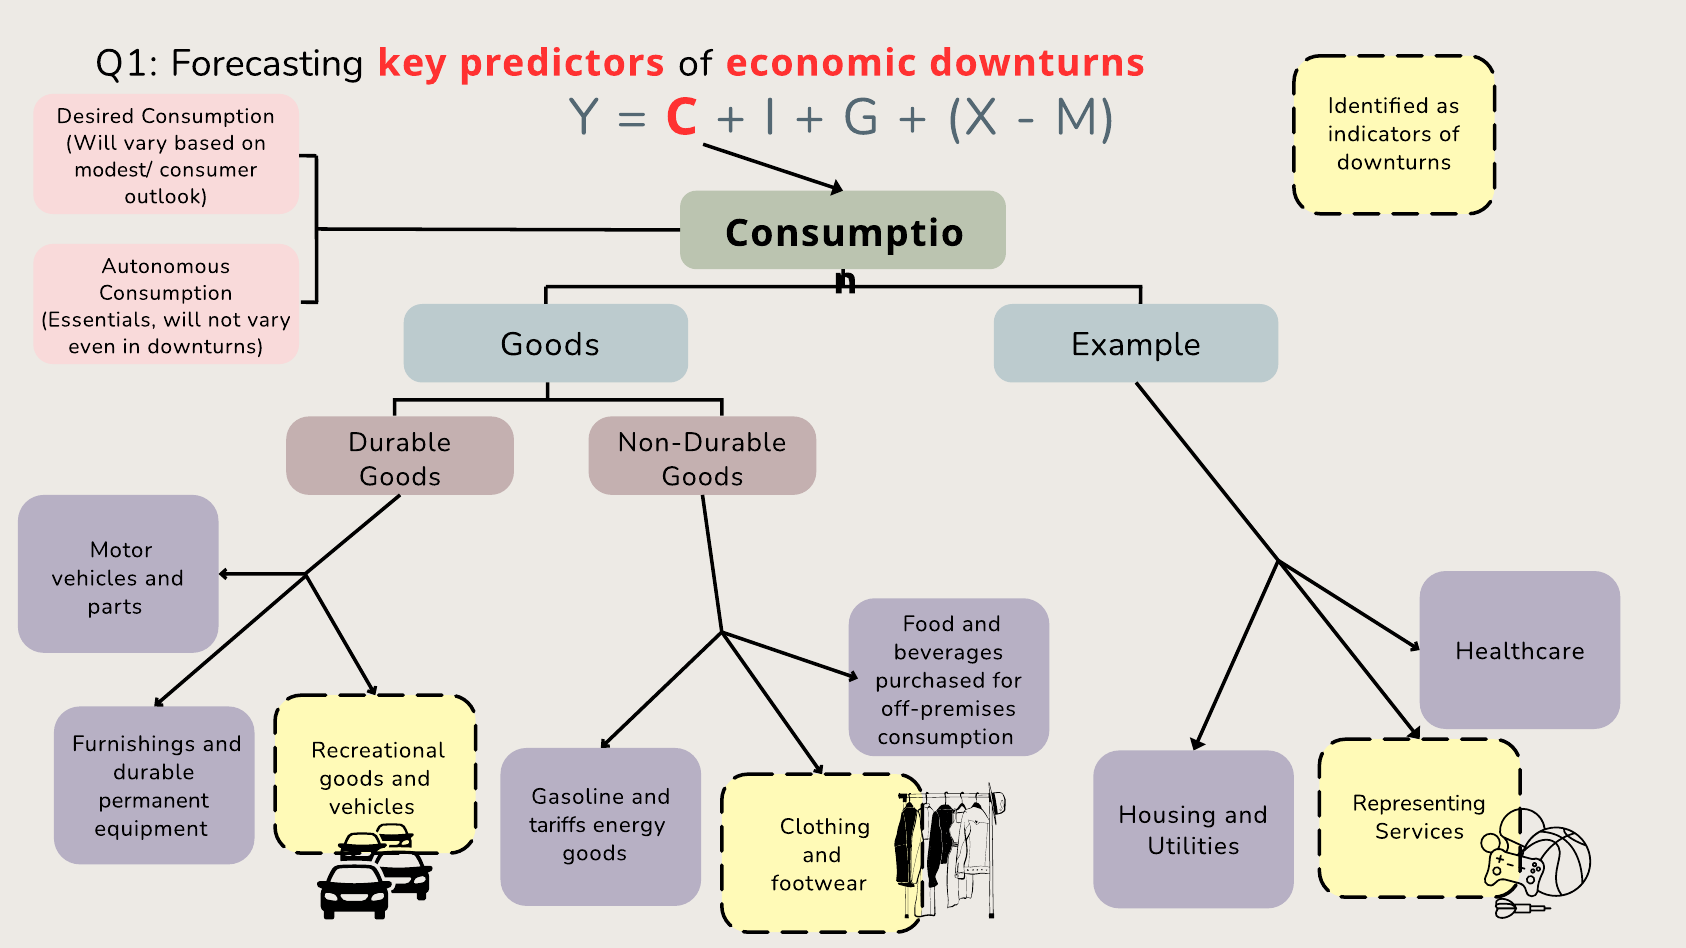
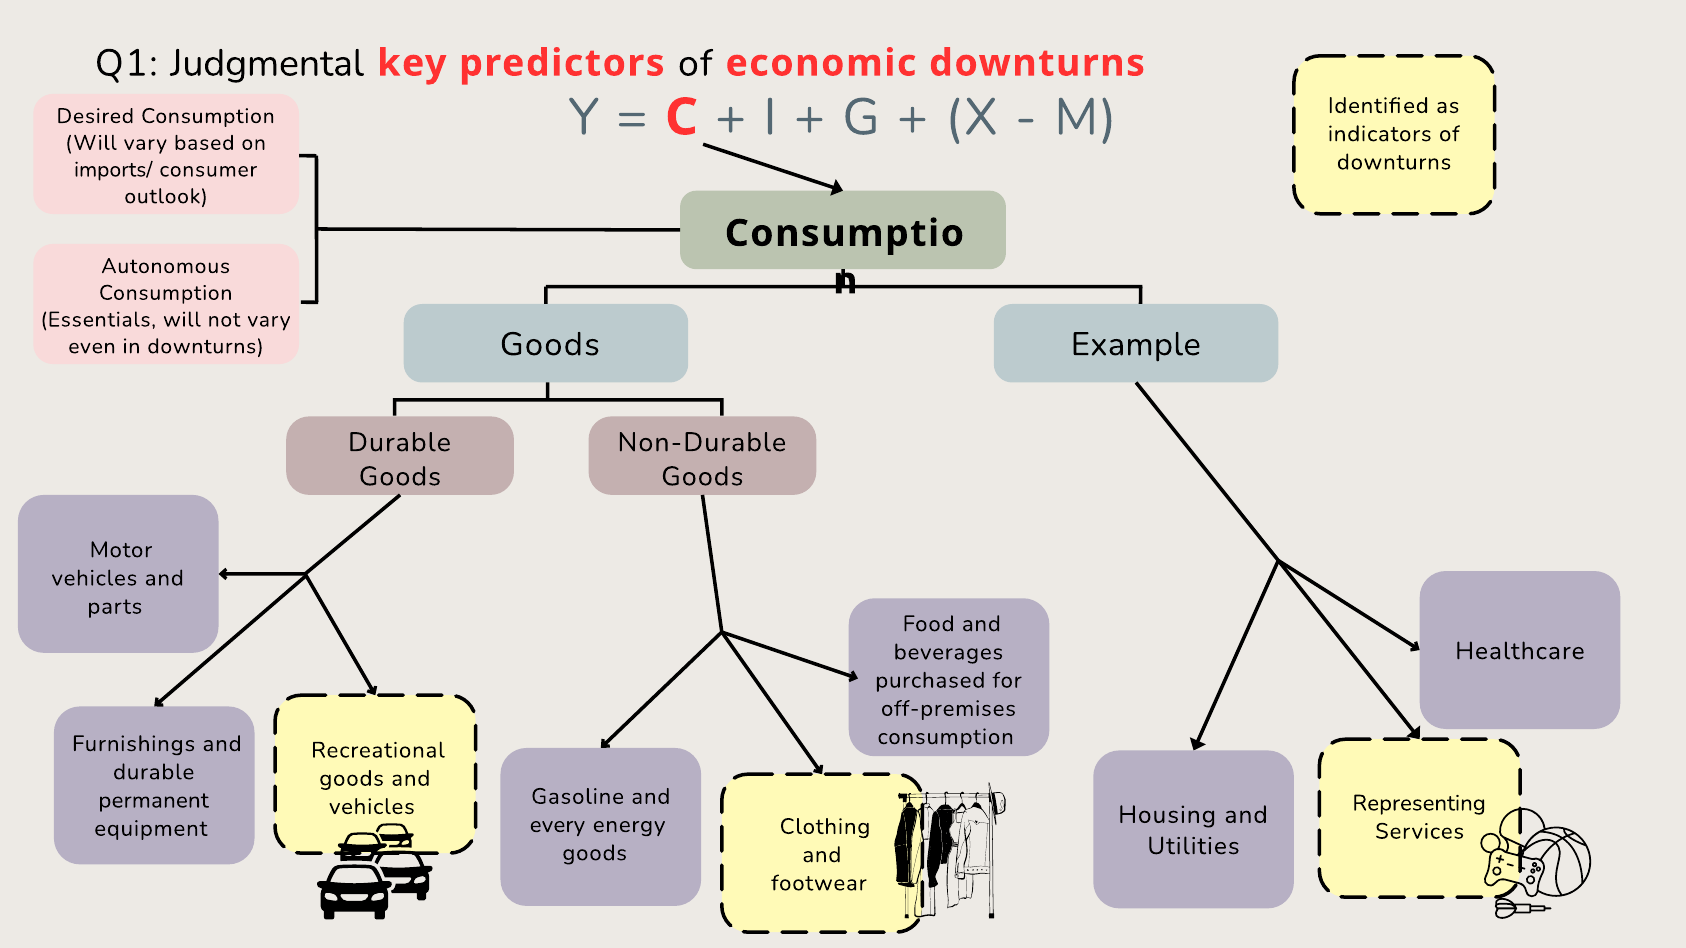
Forecasting: Forecasting -> Judgmental
modest/: modest/ -> imports/
tariffs: tariffs -> every
